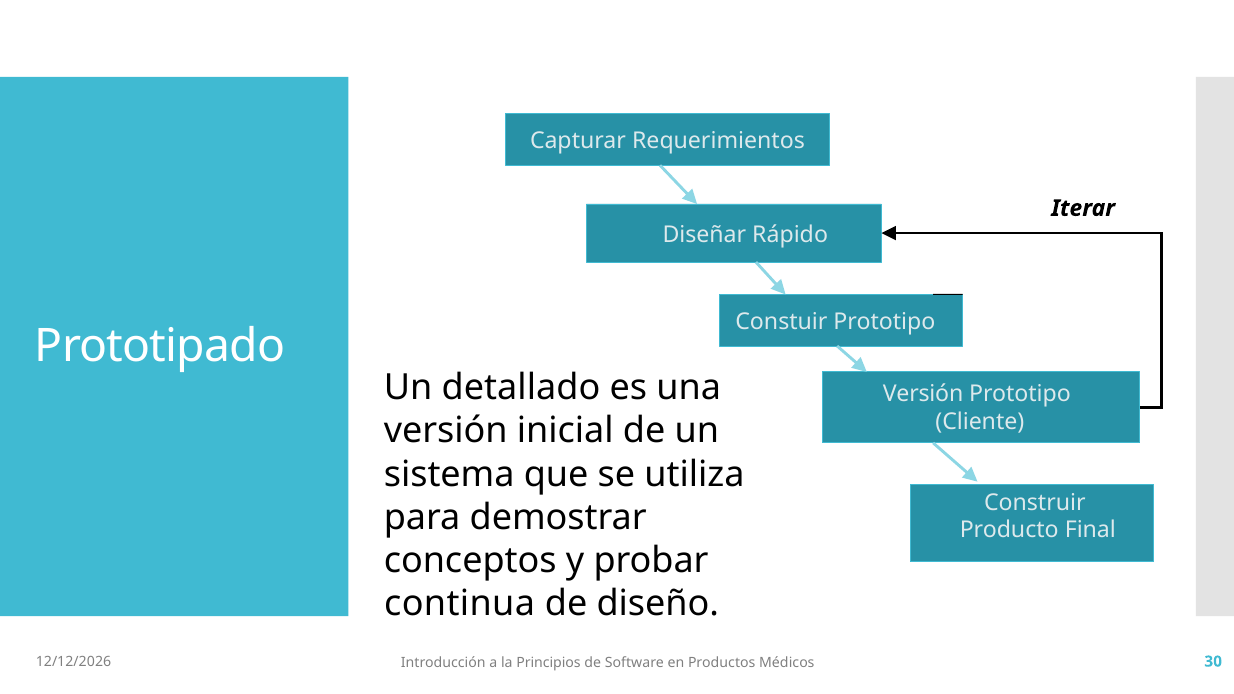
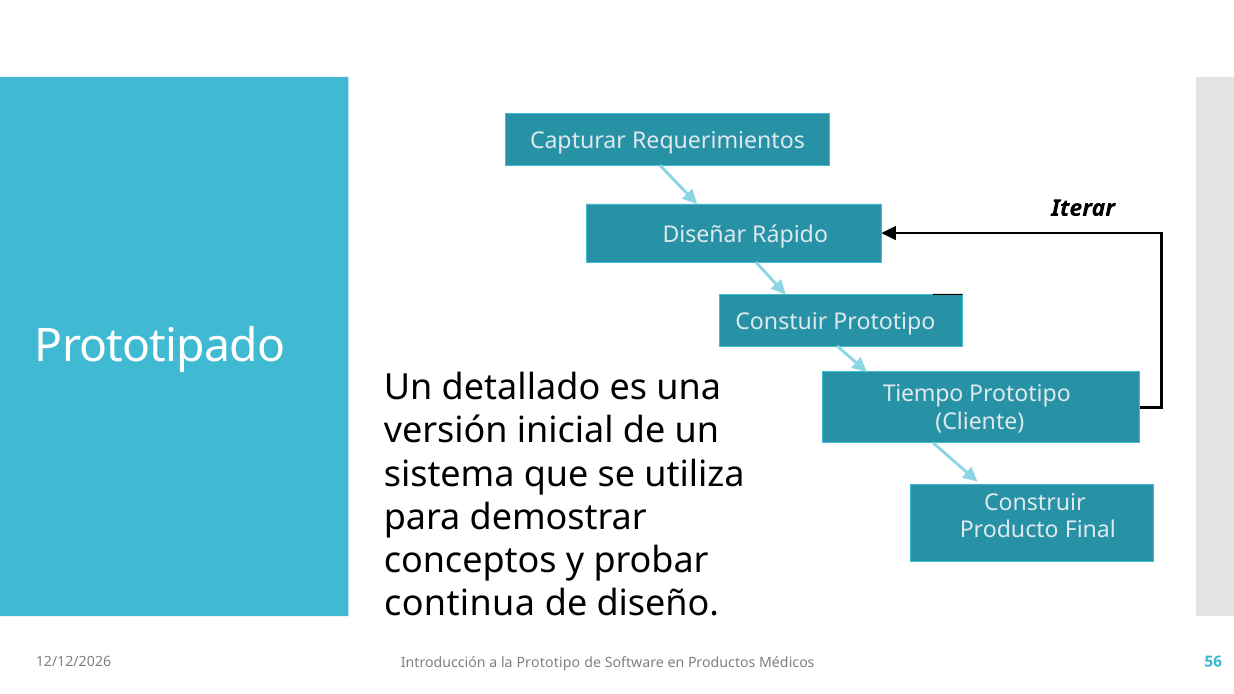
Versión at (923, 394): Versión -> Tiempo
la Principios: Principios -> Prototipo
30: 30 -> 56
